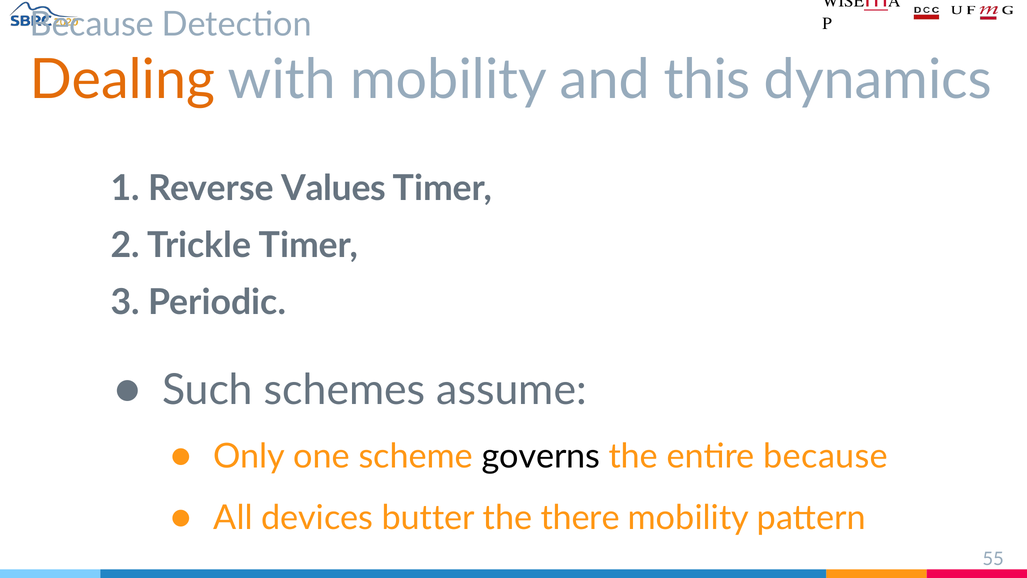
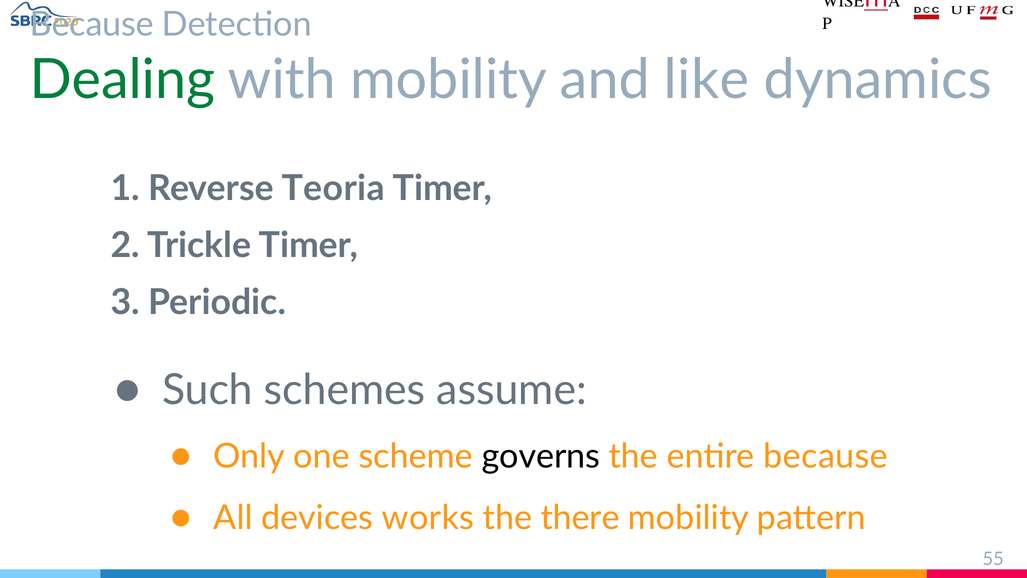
Dealing colour: orange -> green
this: this -> like
Values: Values -> Teoria
butter: butter -> works
